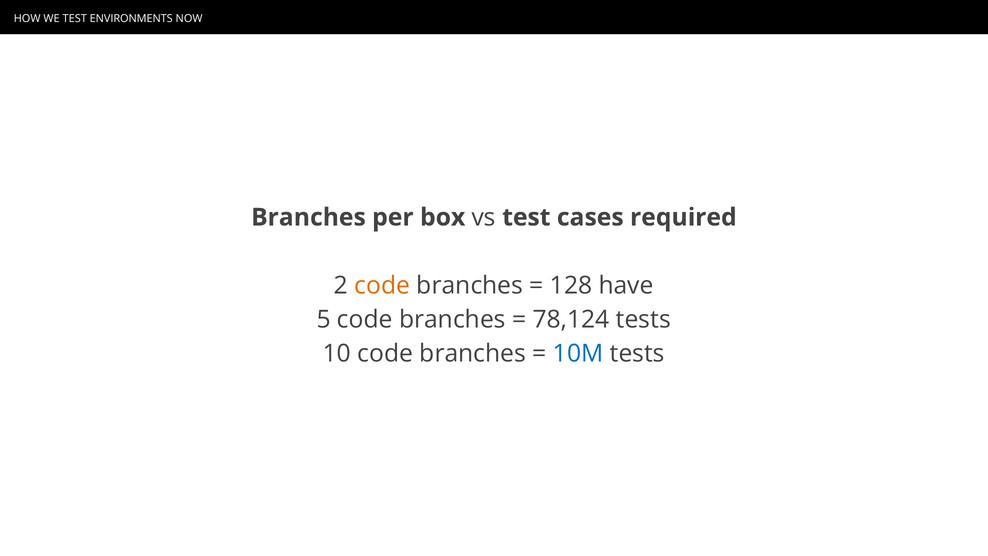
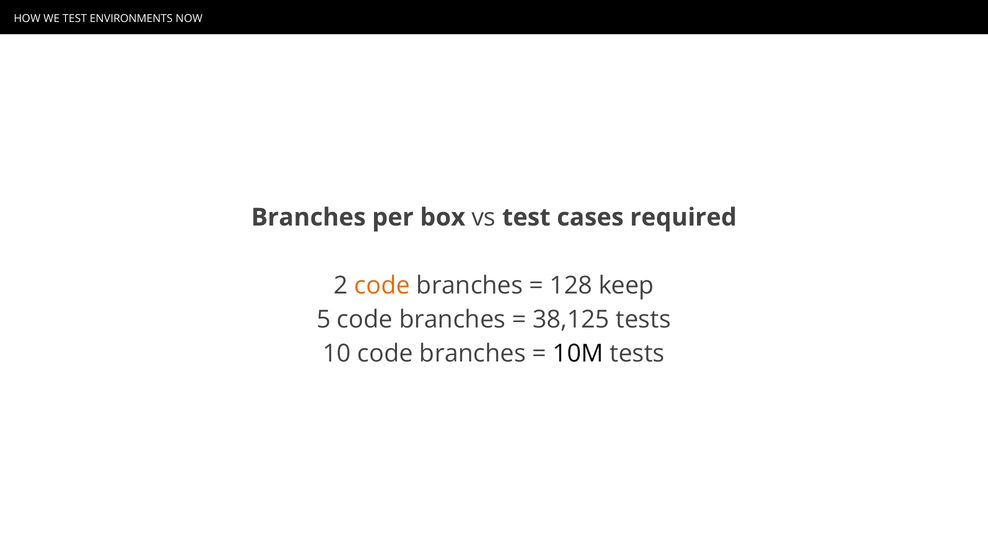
have: have -> keep
78,124: 78,124 -> 38,125
10M colour: blue -> black
